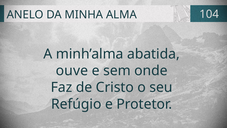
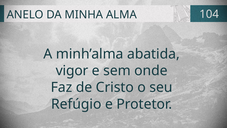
ouve: ouve -> vigor
